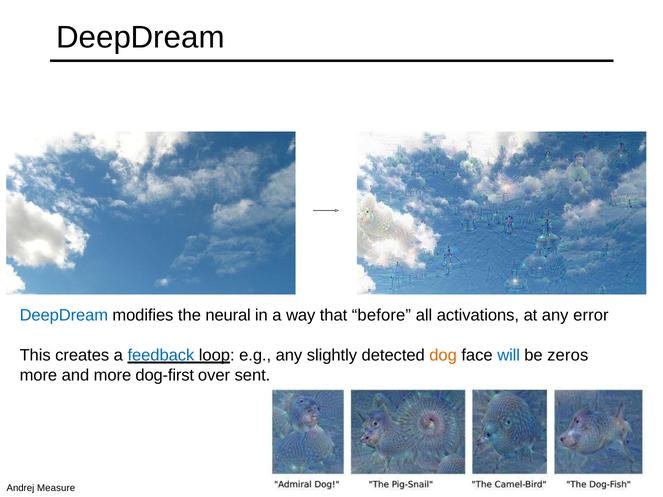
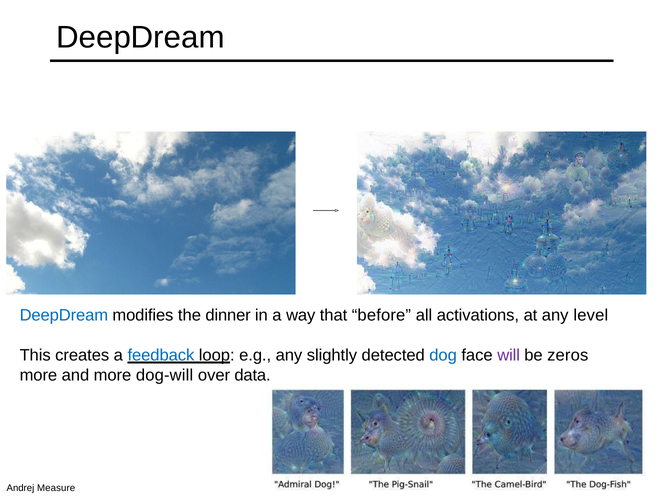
neural: neural -> dinner
error: error -> level
dog colour: orange -> blue
will colour: blue -> purple
dog-first: dog-first -> dog-will
sent: sent -> data
